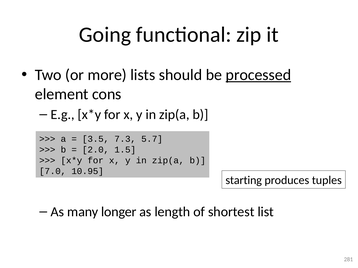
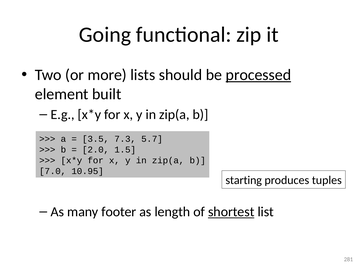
cons: cons -> built
longer: longer -> footer
shortest underline: none -> present
